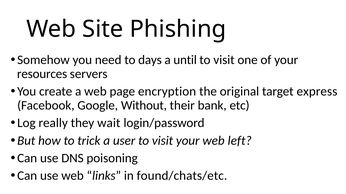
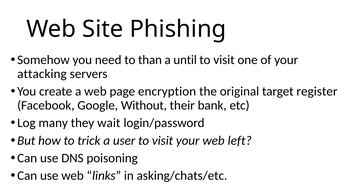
days: days -> than
resources: resources -> attacking
express: express -> register
really: really -> many
found/chats/etc: found/chats/etc -> asking/chats/etc
